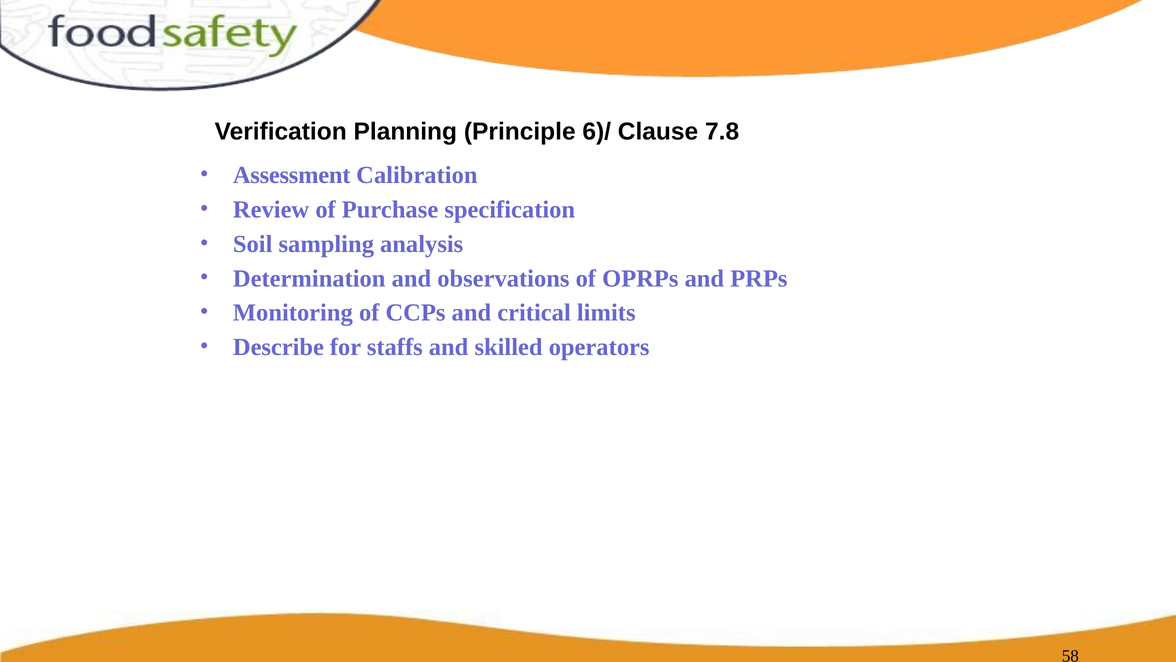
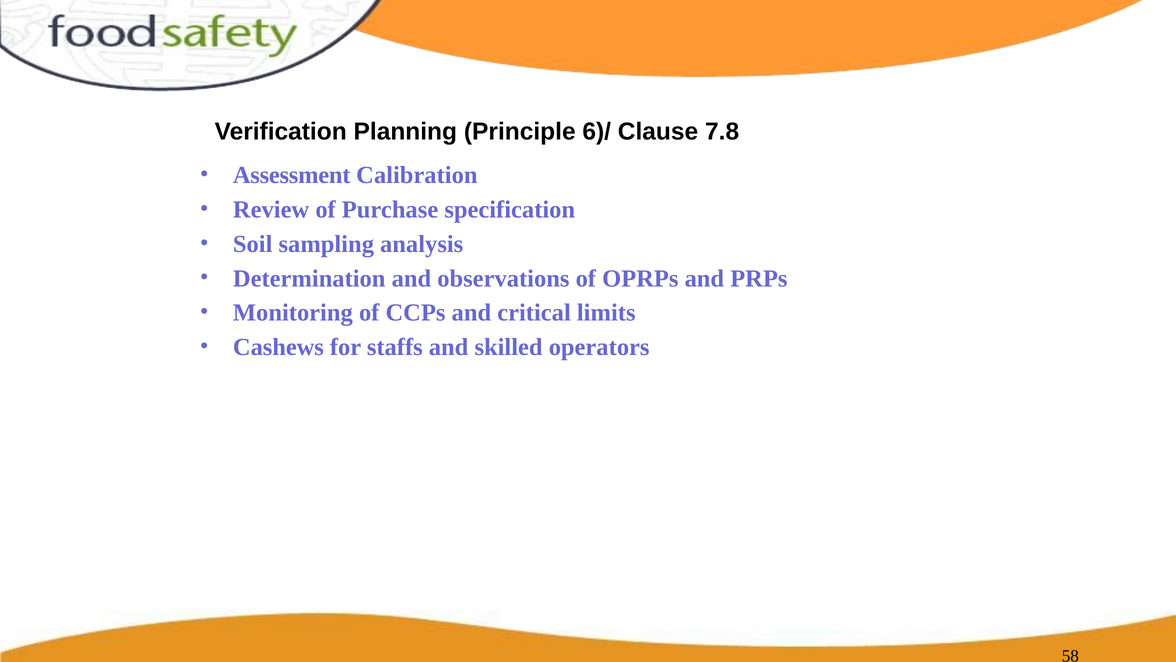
Describe: Describe -> Cashews
